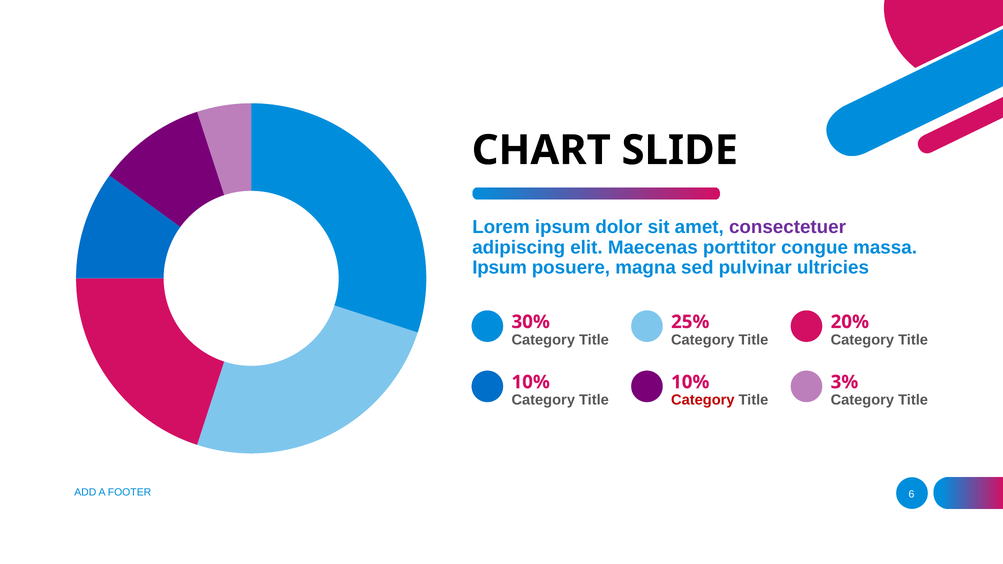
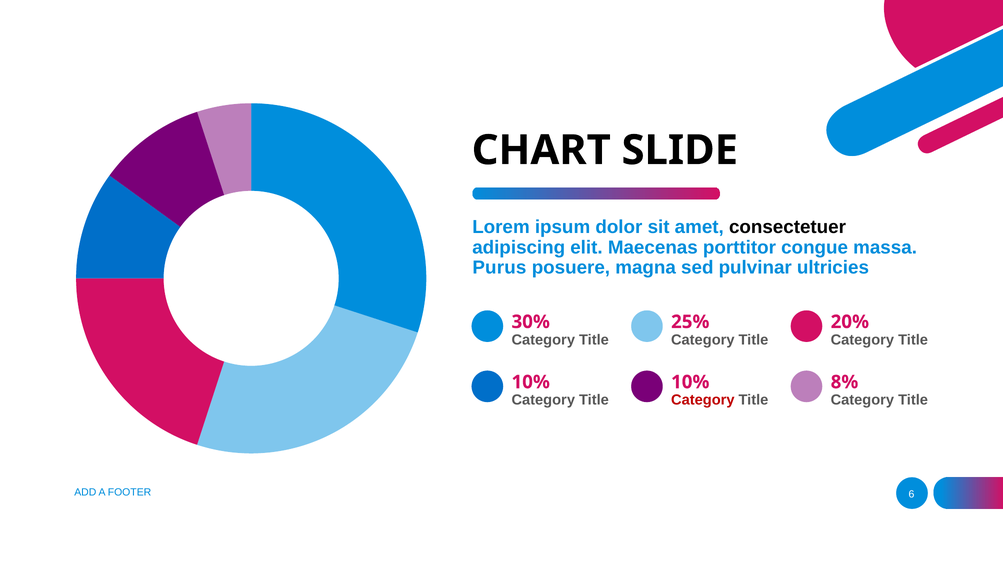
consectetuer colour: purple -> black
Ipsum at (500, 268): Ipsum -> Purus
3%: 3% -> 8%
